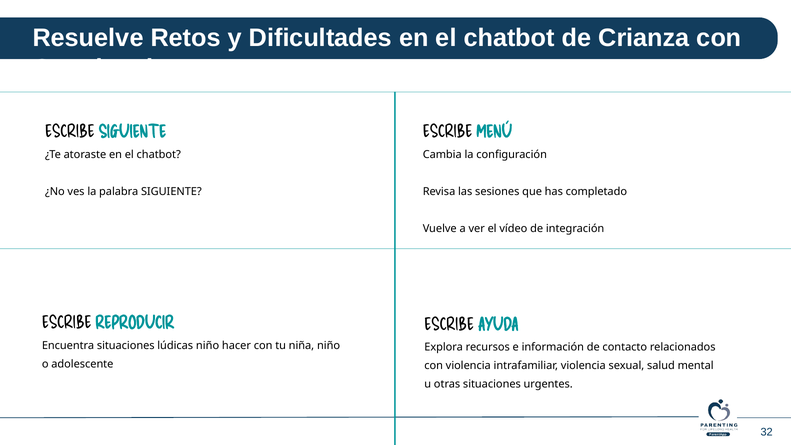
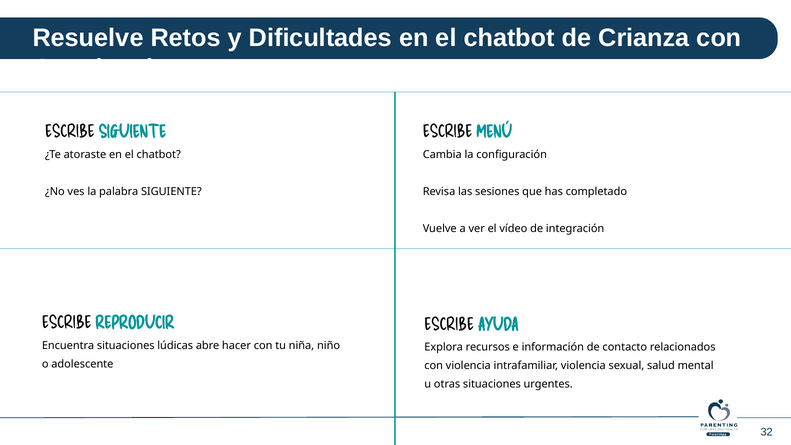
lúdicas niño: niño -> abre
